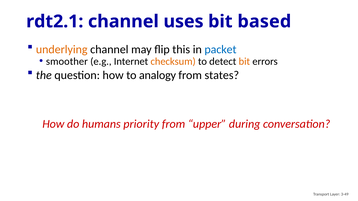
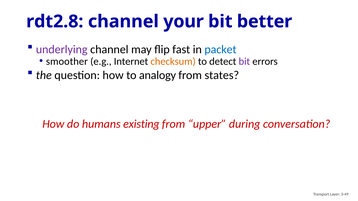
rdt2.1: rdt2.1 -> rdt2.8
uses: uses -> your
based: based -> better
underlying colour: orange -> purple
this: this -> fast
bit at (244, 62) colour: orange -> purple
priority: priority -> existing
